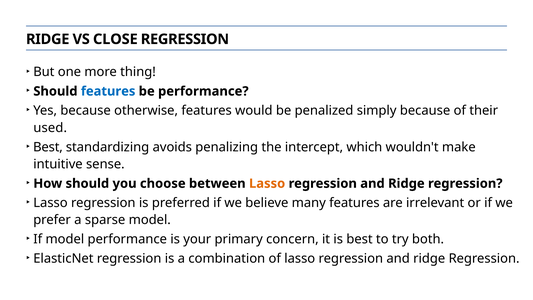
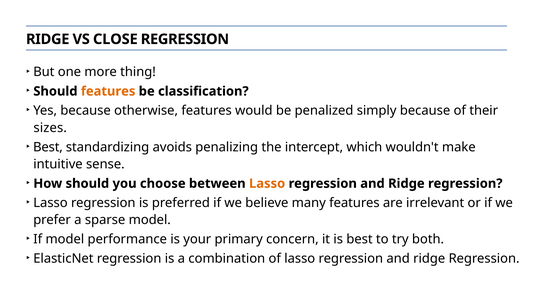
features at (108, 91) colour: blue -> orange
be performance: performance -> classification
used: used -> sizes
